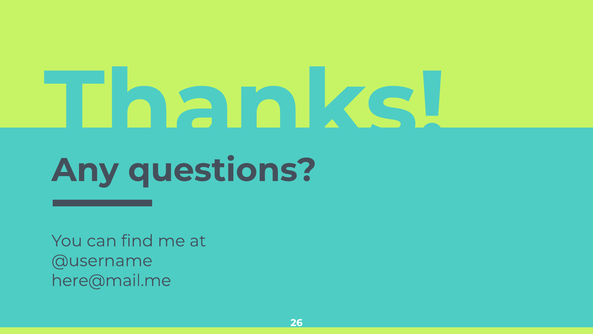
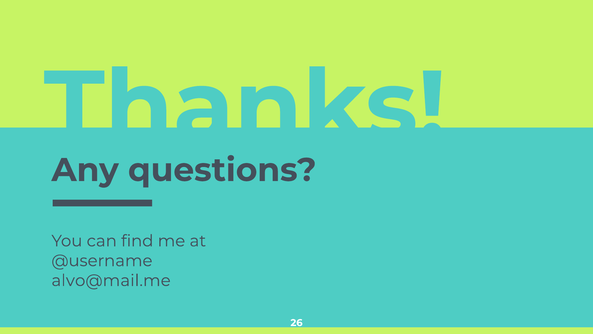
here@mail.me: here@mail.me -> alvo@mail.me
